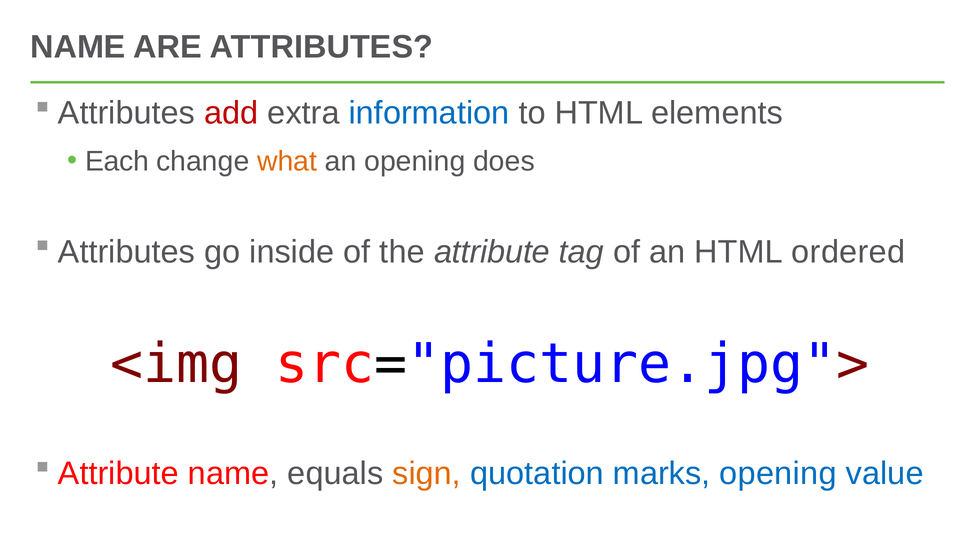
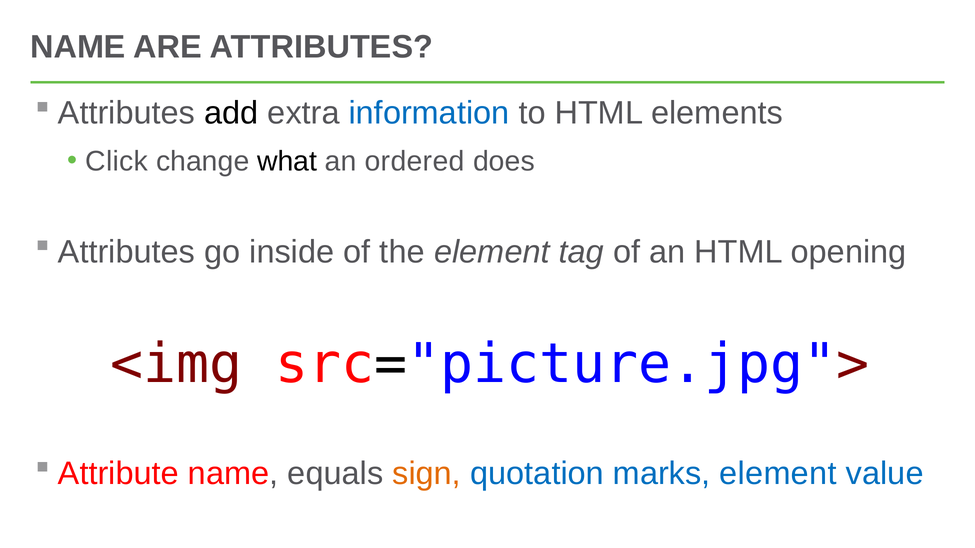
add colour: red -> black
Each: Each -> Click
what colour: orange -> black
an opening: opening -> ordered
the attribute: attribute -> element
ordered: ordered -> opening
marks opening: opening -> element
